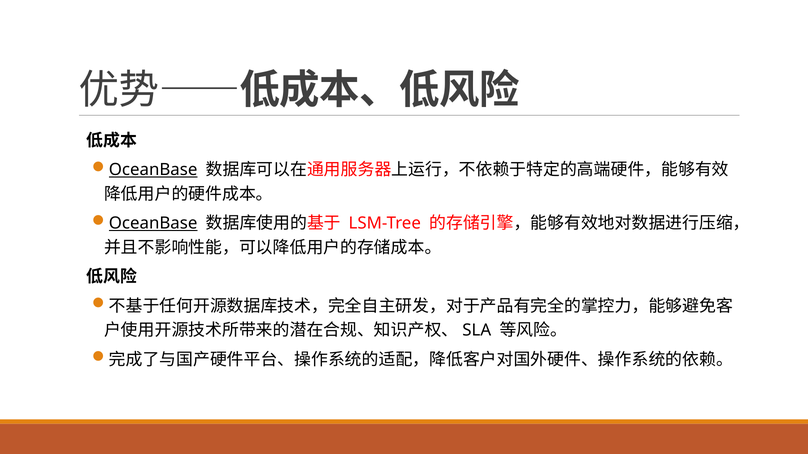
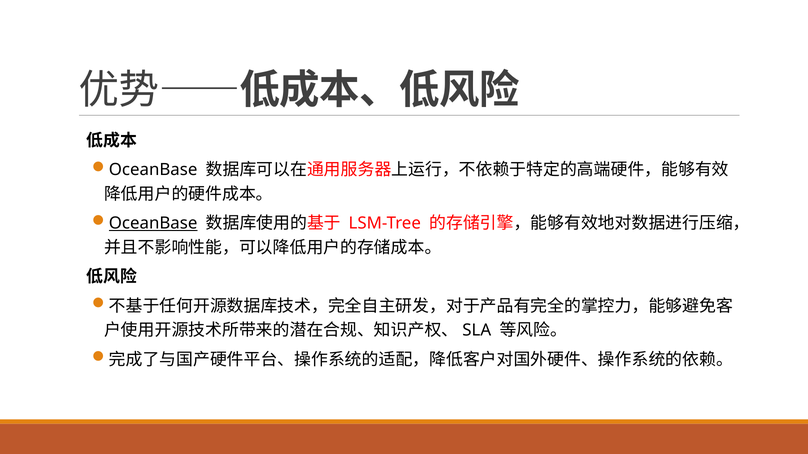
OceanBase at (153, 170) underline: present -> none
